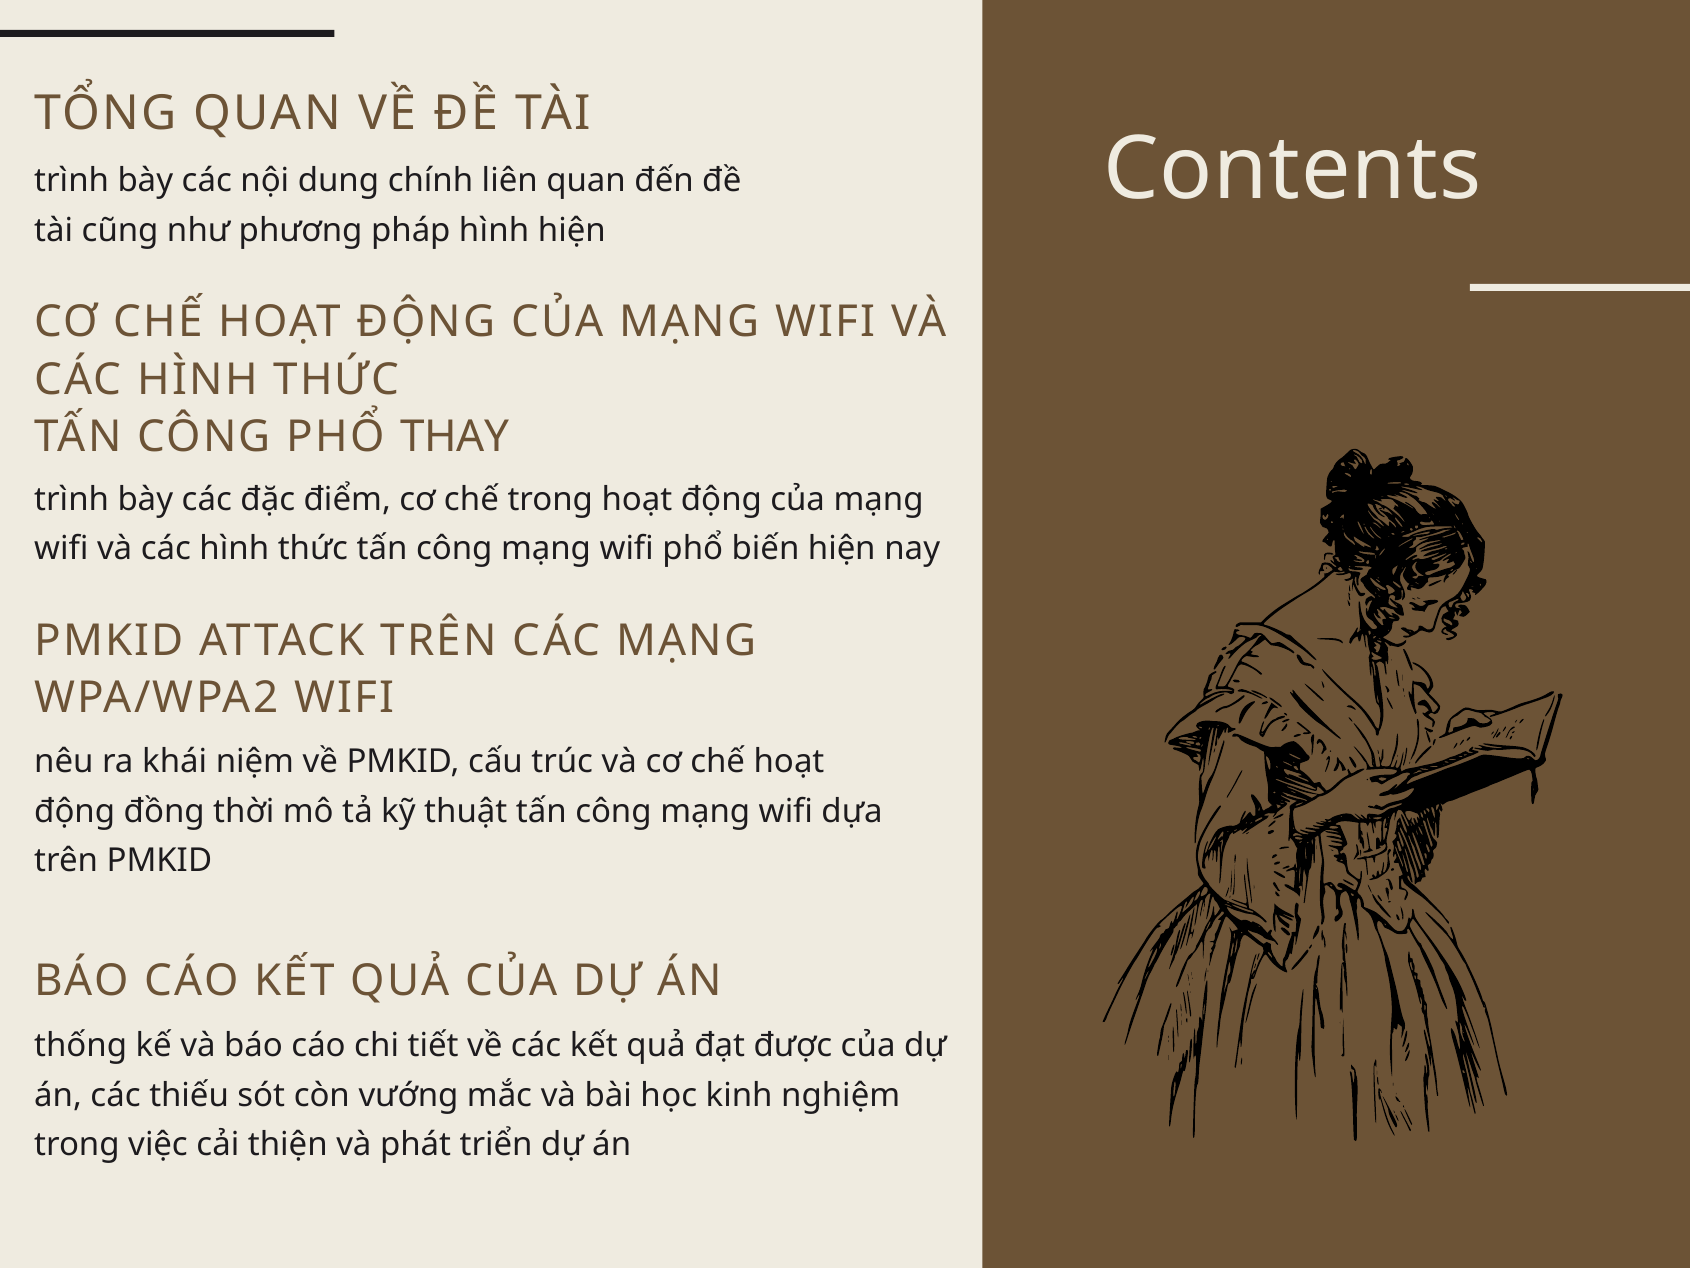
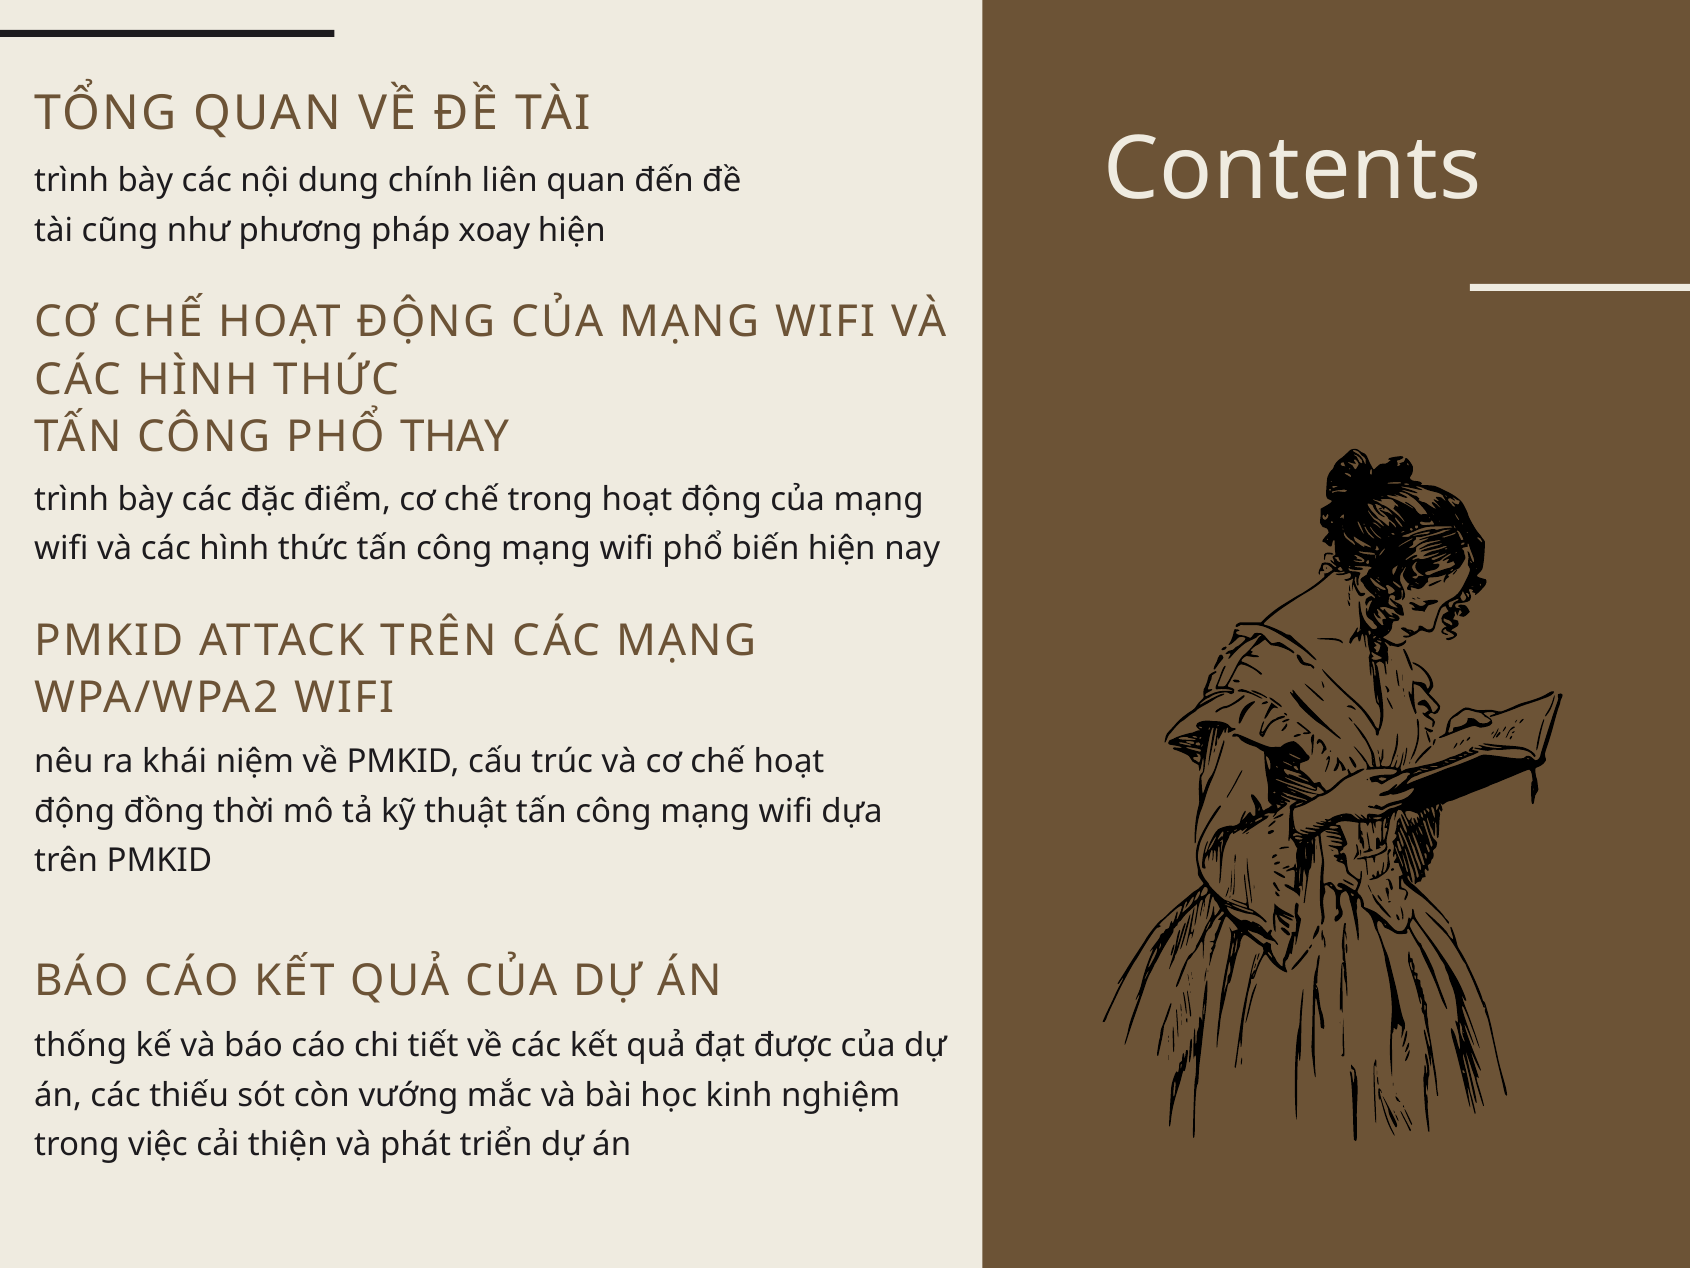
pháp hình: hình -> xoay
